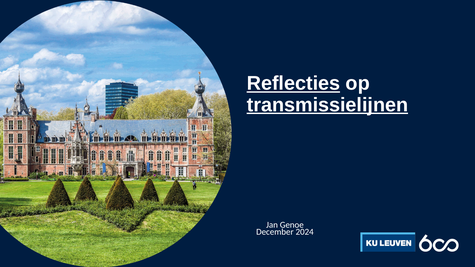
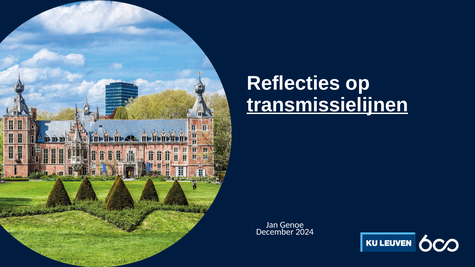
Reflecties underline: present -> none
